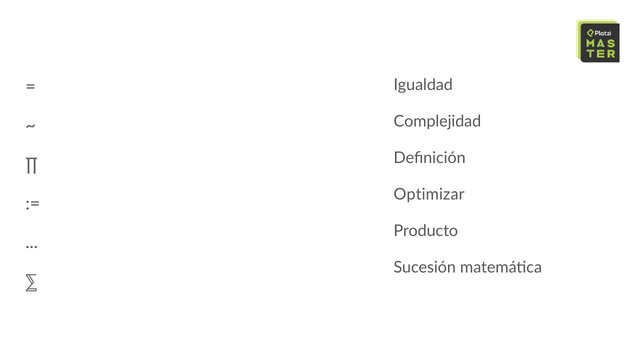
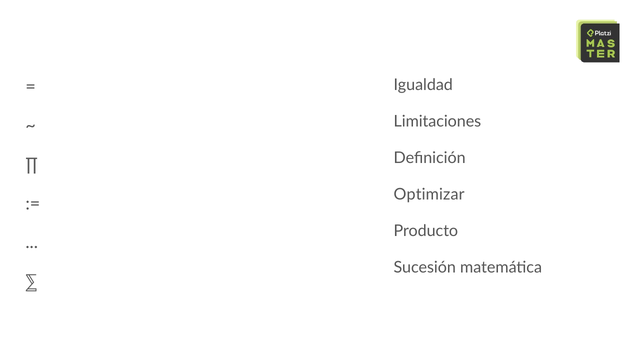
Complejidad: Complejidad -> Limitaciones
